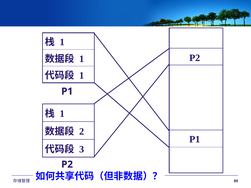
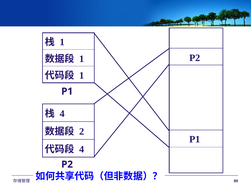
1 at (62, 114): 1 -> 4
3 at (82, 149): 3 -> 4
